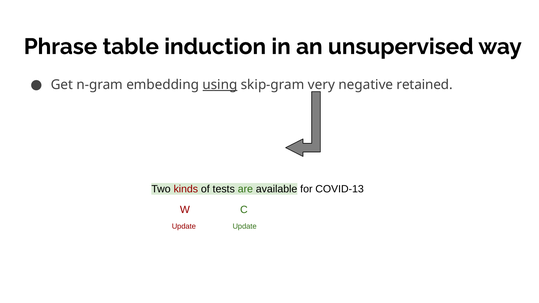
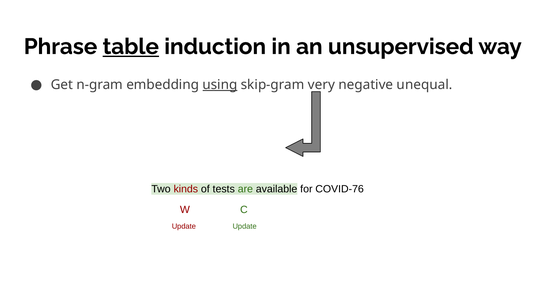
table underline: none -> present
retained: retained -> unequal
COVID-13: COVID-13 -> COVID-76
